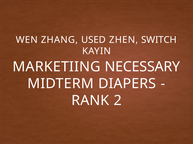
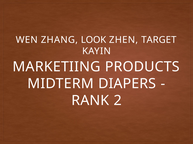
USED: USED -> LOOK
SWITCH: SWITCH -> TARGET
NECESSARY: NECESSARY -> PRODUCTS
